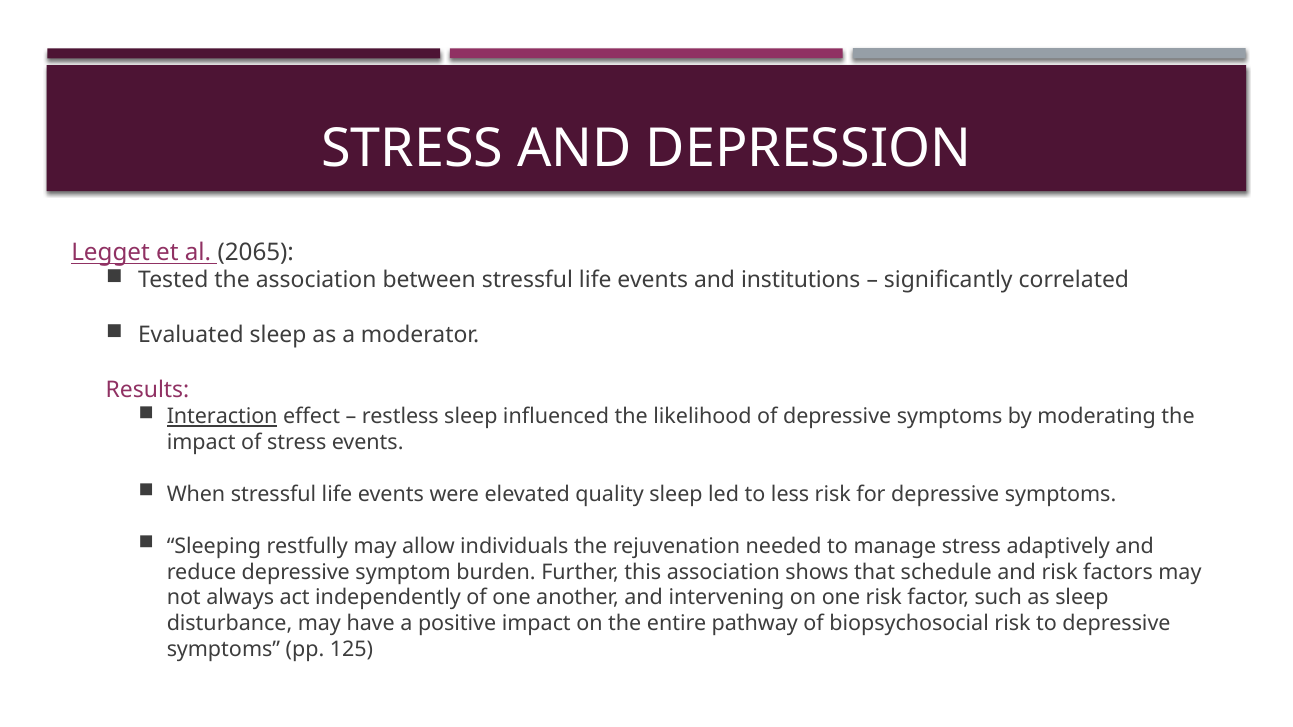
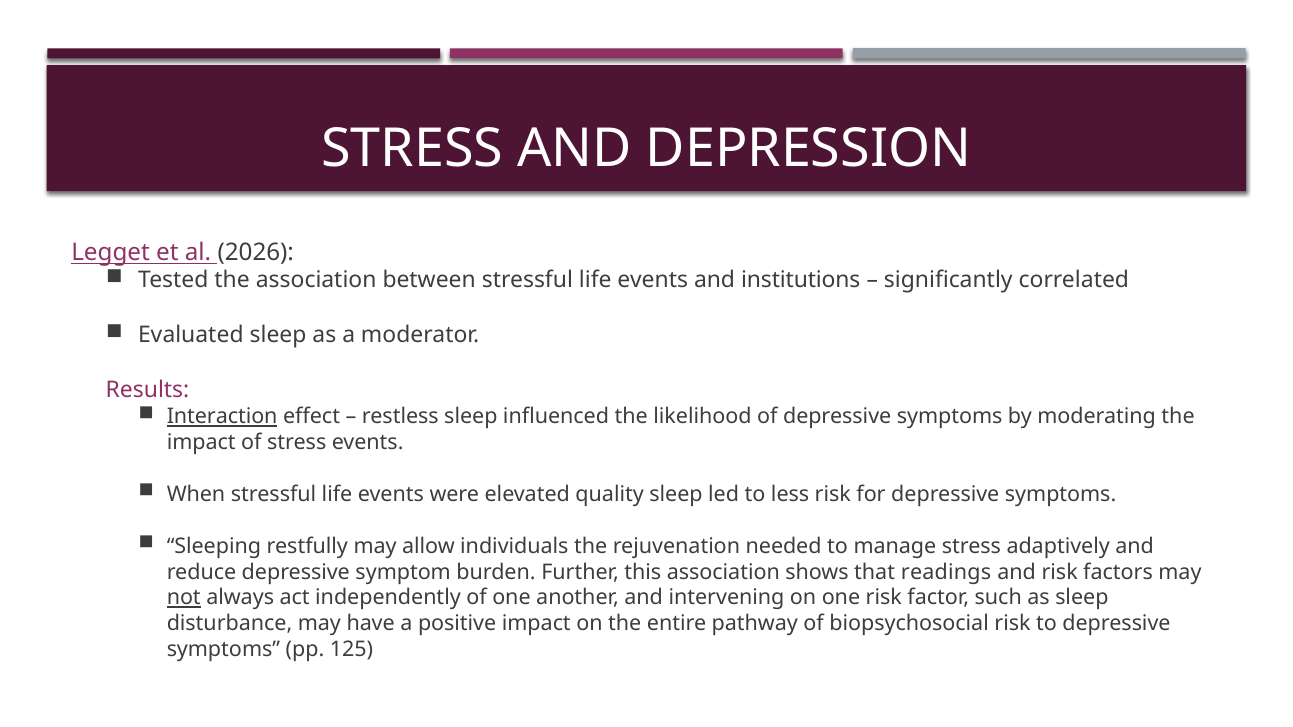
2065: 2065 -> 2026
schedule: schedule -> readings
not underline: none -> present
